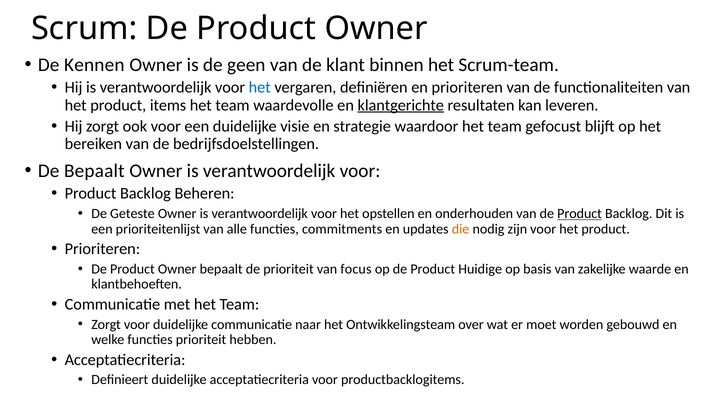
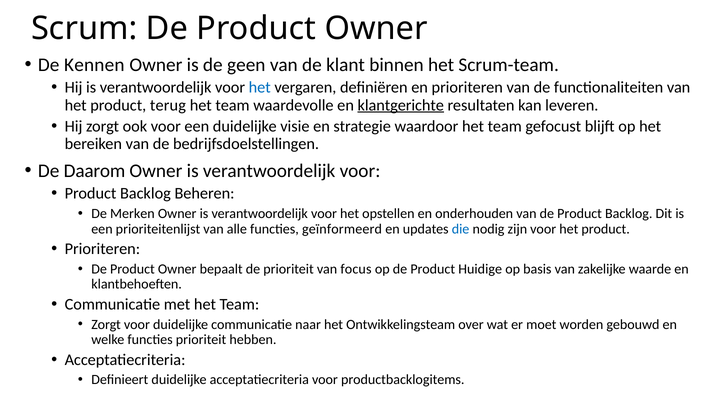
items: items -> terug
De Bepaalt: Bepaalt -> Daarom
Geteste: Geteste -> Merken
Product at (580, 214) underline: present -> none
commitments: commitments -> geïnformeerd
die colour: orange -> blue
